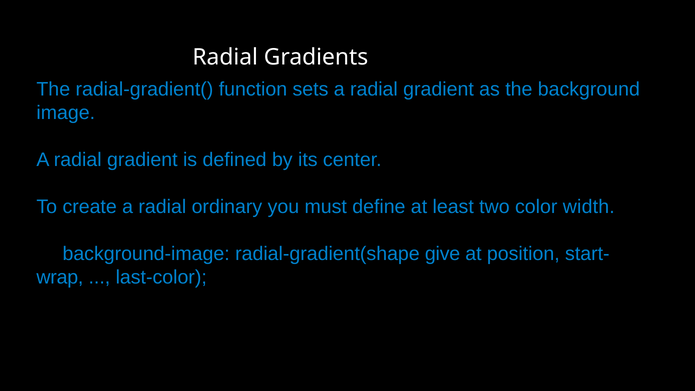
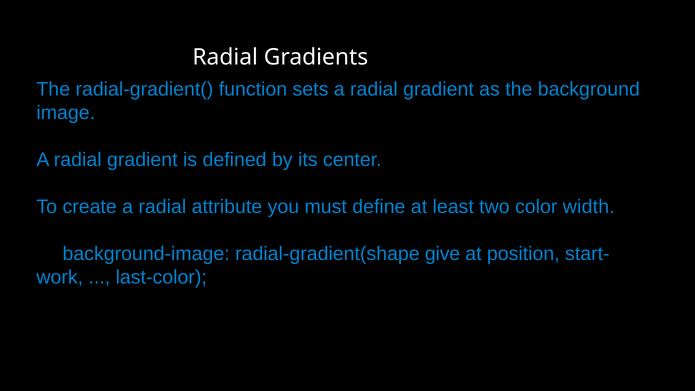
ordinary: ordinary -> attribute
wrap: wrap -> work
